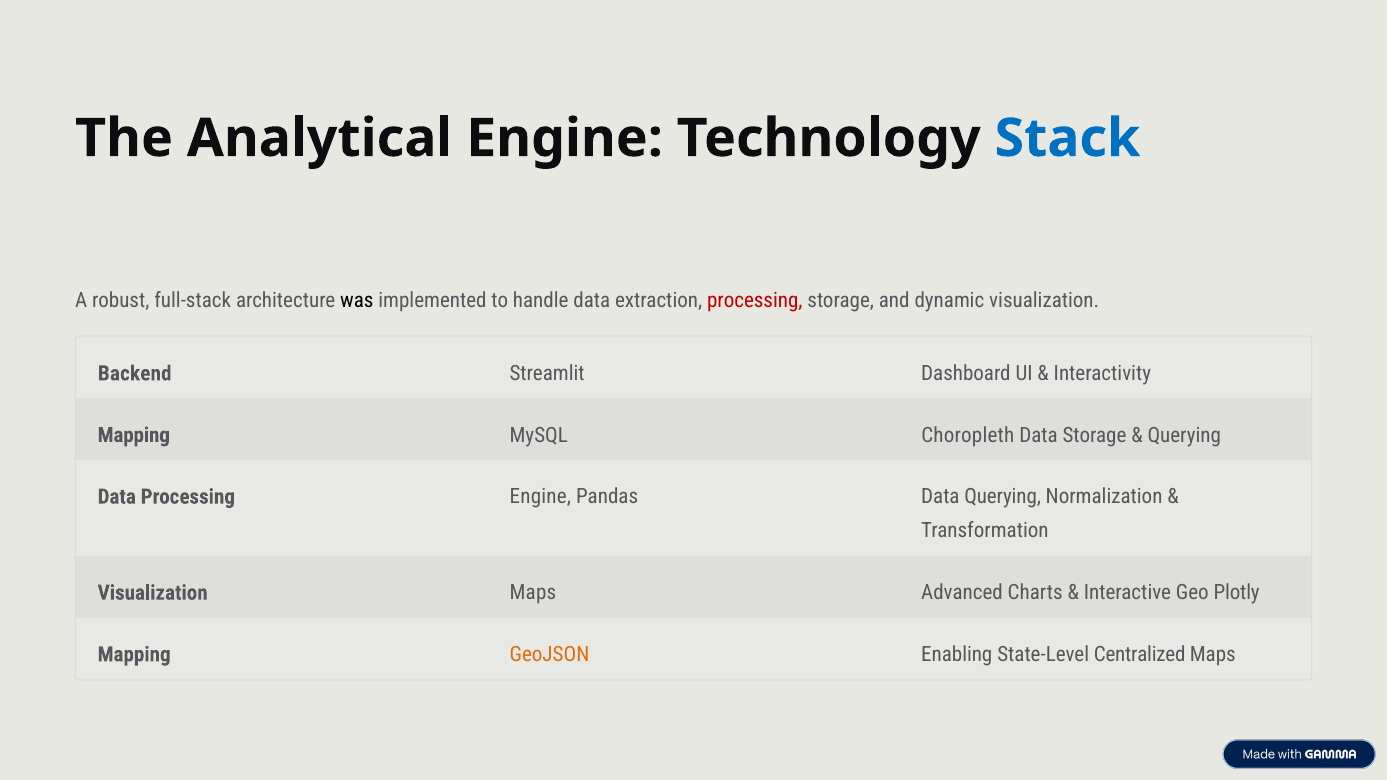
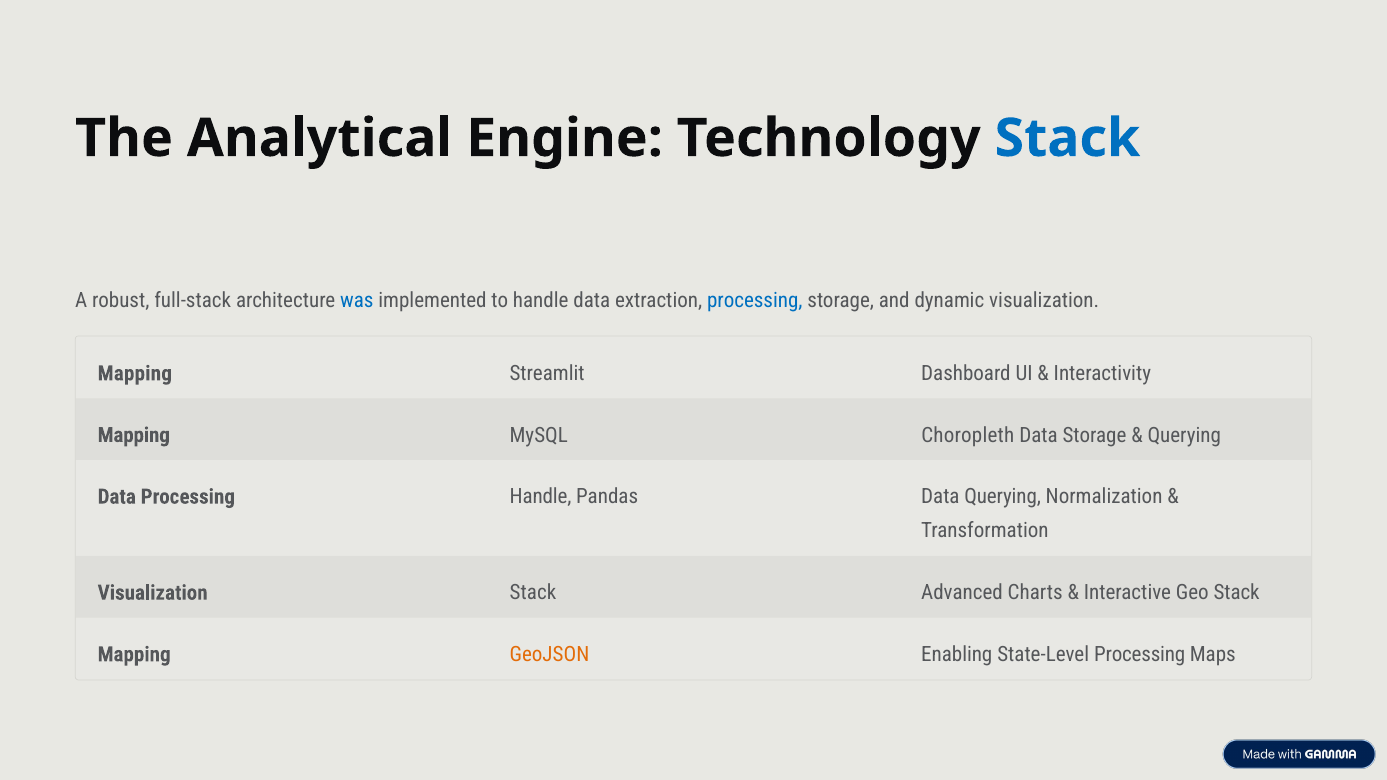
was colour: black -> blue
processing at (755, 301) colour: red -> blue
Backend at (135, 373): Backend -> Mapping
Processing Engine: Engine -> Handle
Visualization Maps: Maps -> Stack
Geo Plotly: Plotly -> Stack
State-Level Centralized: Centralized -> Processing
